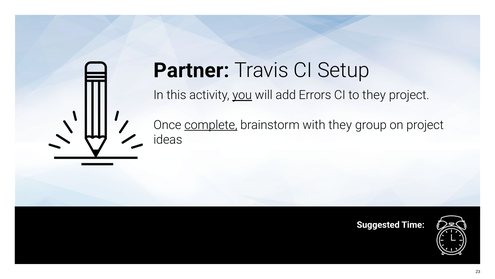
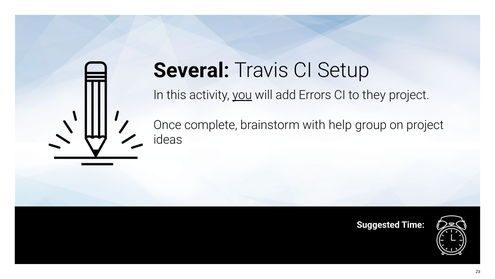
Partner: Partner -> Several
complete underline: present -> none
with they: they -> help
